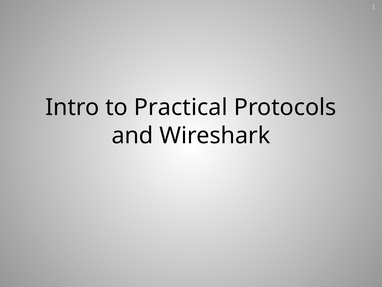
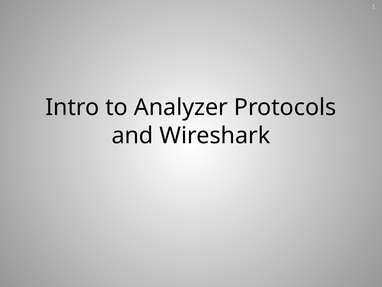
Practical: Practical -> Analyzer
